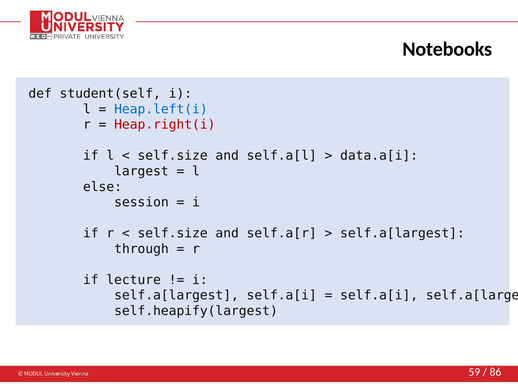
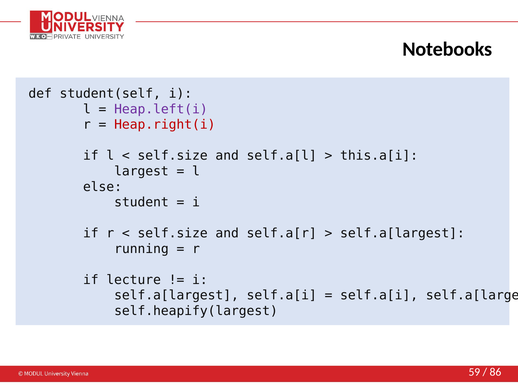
Heap.left(i colour: blue -> purple
data.a[i: data.a[i -> this.a[i
session: session -> student
through: through -> running
